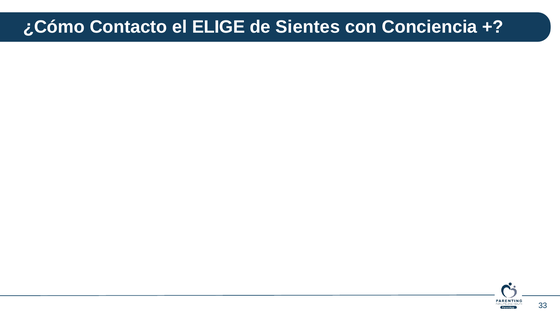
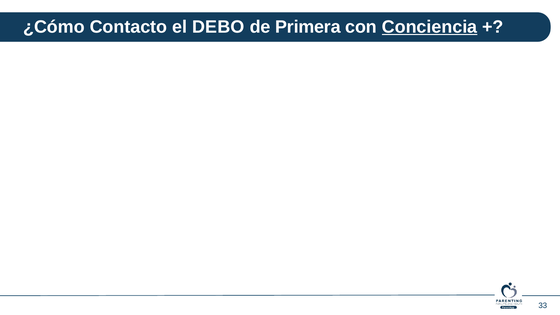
ELIGE: ELIGE -> DEBO
Sientes: Sientes -> Primera
Conciencia underline: none -> present
